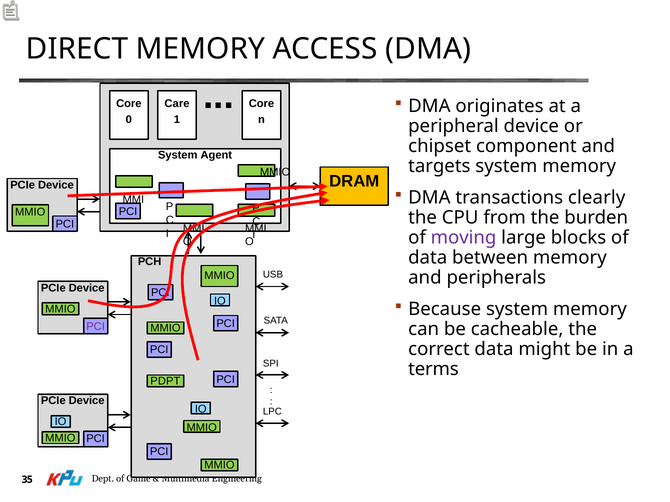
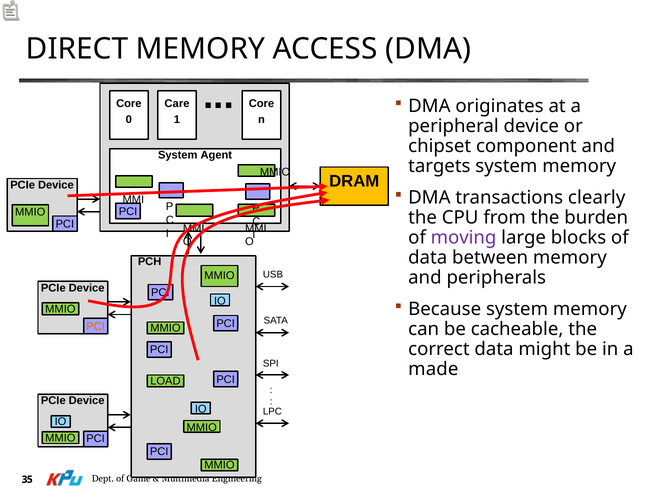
PCI at (96, 327) colour: purple -> orange
terms: terms -> made
PDPT: PDPT -> LOAD
